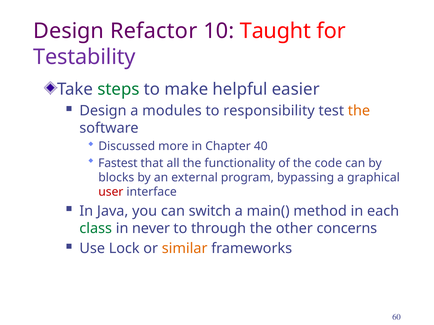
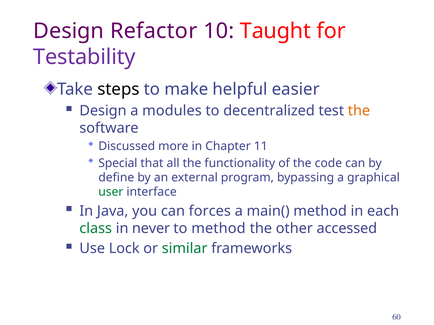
steps colour: green -> black
responsibility: responsibility -> decentralized
40: 40 -> 11
Fastest: Fastest -> Special
blocks: blocks -> define
user colour: red -> green
switch: switch -> forces
to through: through -> method
concerns: concerns -> accessed
similar colour: orange -> green
